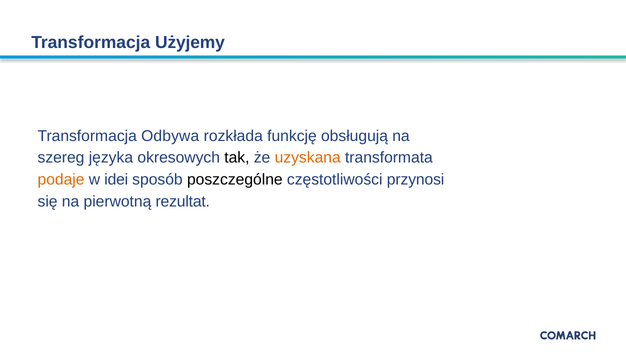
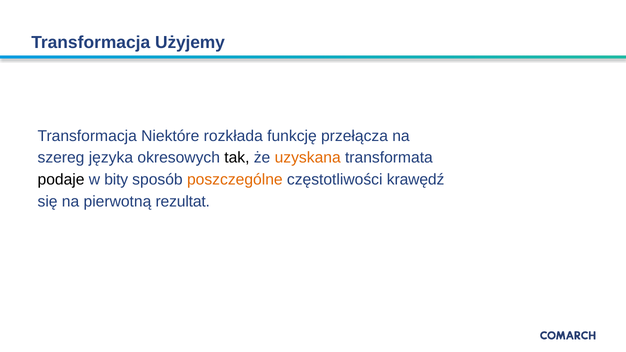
Odbywa: Odbywa -> Niektóre
obsługują: obsługują -> przełącza
podaje colour: orange -> black
idei: idei -> bity
poszczególne colour: black -> orange
przynosi: przynosi -> krawędź
